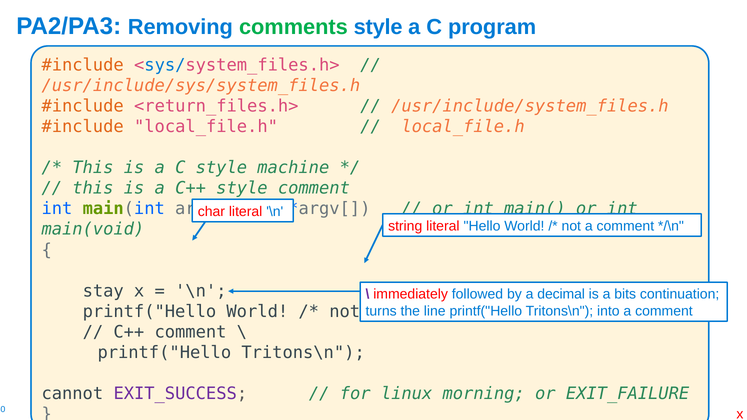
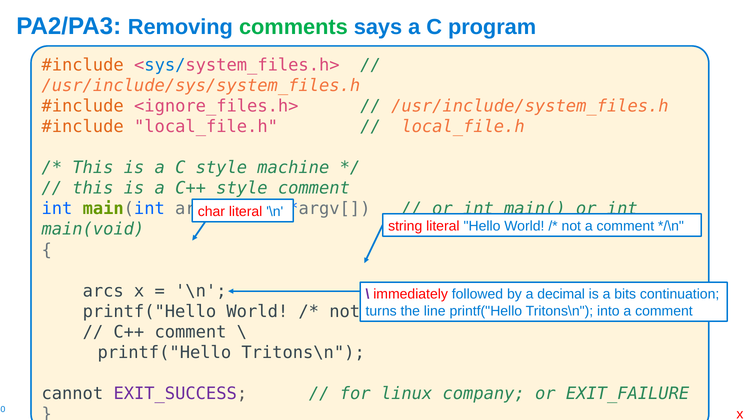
comments style: style -> says
<return_files.h>: <return_files.h> -> <ignore_files.h>
stay: stay -> arcs
morning: morning -> company
